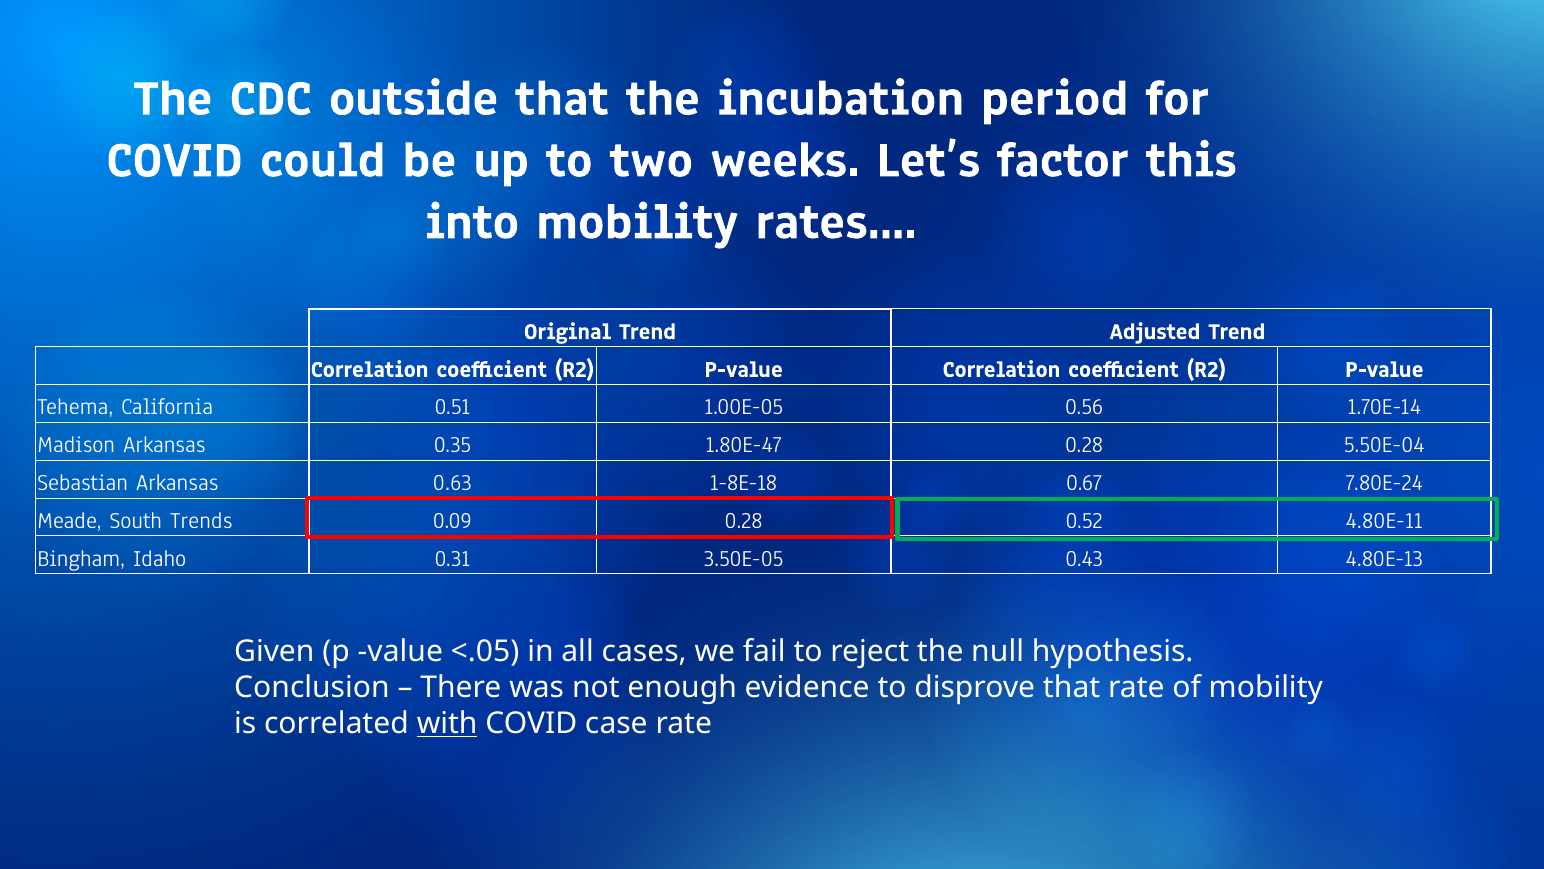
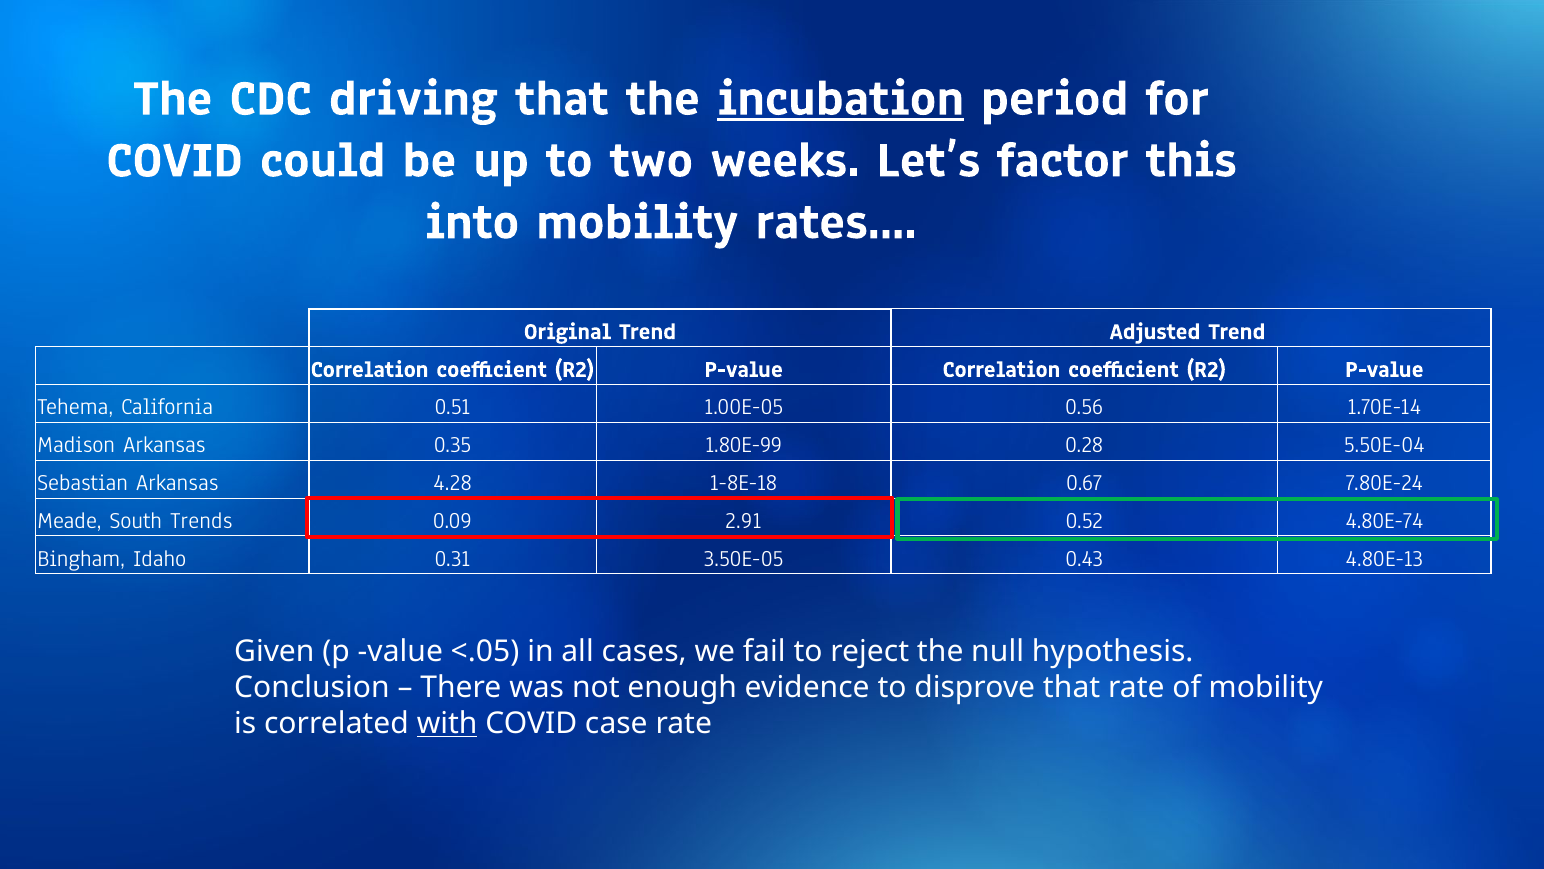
outside: outside -> driving
incubation underline: none -> present
1.80E-47: 1.80E-47 -> 1.80E-99
0.63: 0.63 -> 4.28
0.09 0.28: 0.28 -> 2.91
4.80E-11: 4.80E-11 -> 4.80E-74
